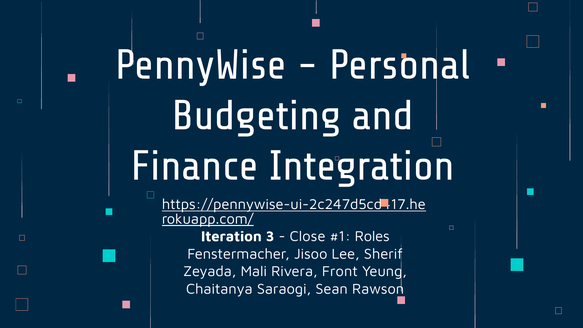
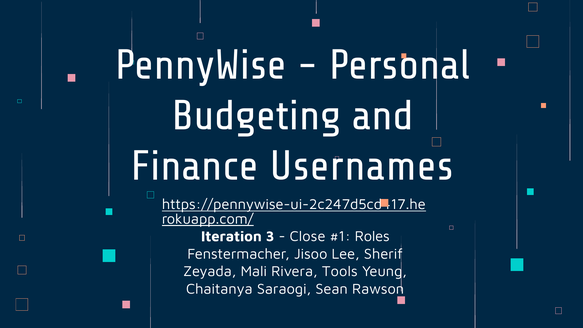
Integration: Integration -> Usernames
Front: Front -> Tools
